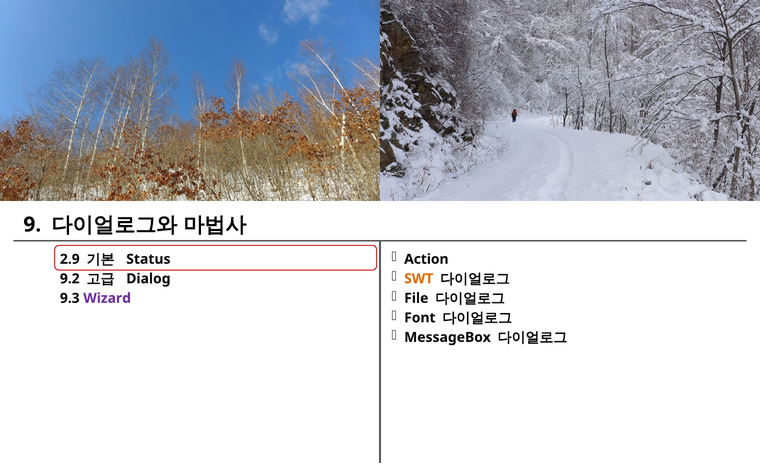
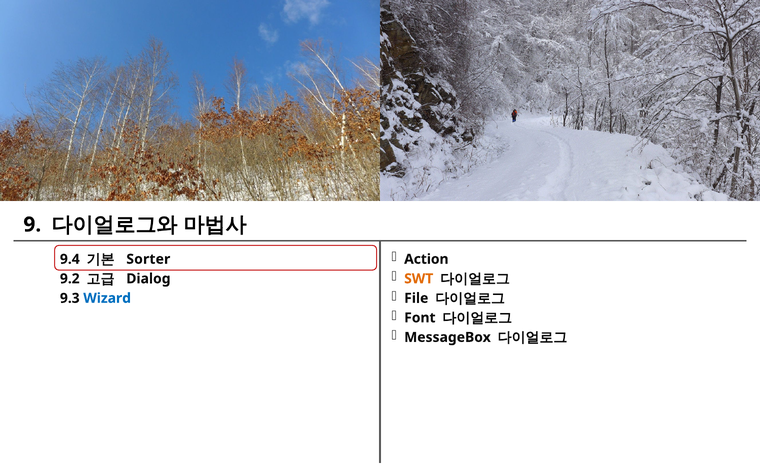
2.9: 2.9 -> 9.4
Status: Status -> Sorter
Wizard colour: purple -> blue
